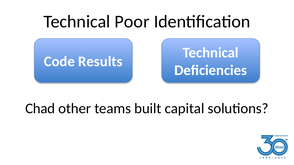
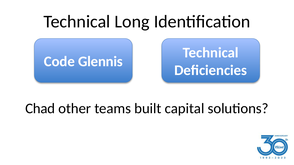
Poor: Poor -> Long
Results: Results -> Glennis
